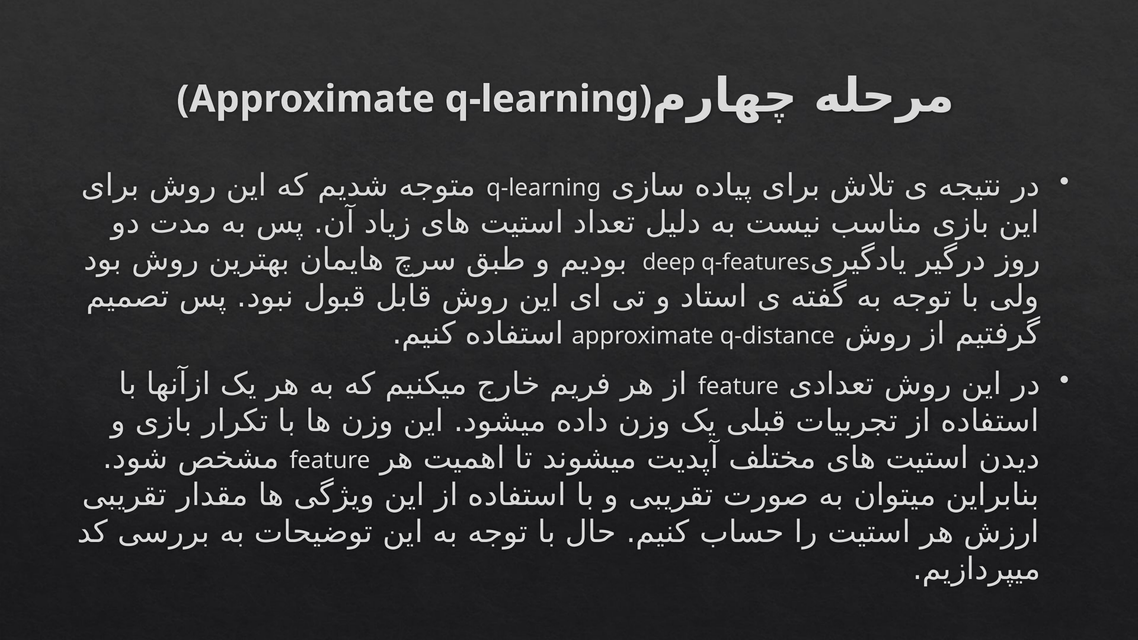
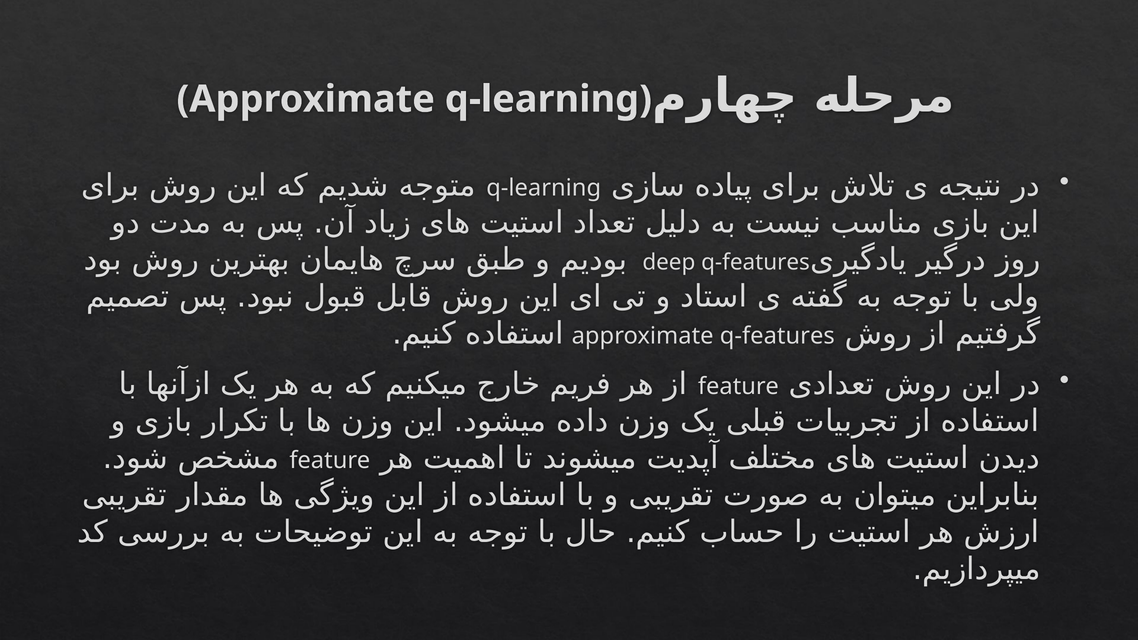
approximate q-distance: q-distance -> q-features
